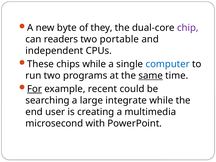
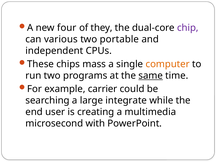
byte: byte -> four
readers: readers -> various
chips while: while -> mass
computer colour: blue -> orange
For underline: present -> none
recent: recent -> carrier
